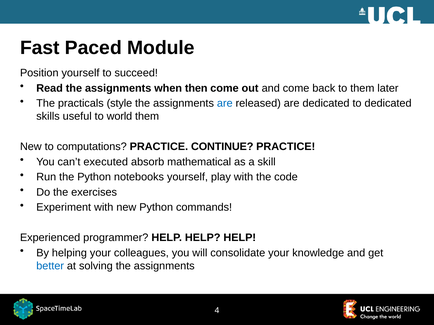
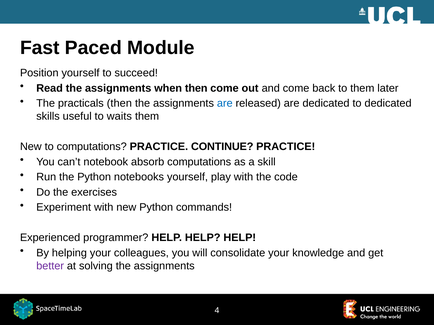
practicals style: style -> then
world: world -> waits
executed: executed -> notebook
absorb mathematical: mathematical -> computations
better colour: blue -> purple
